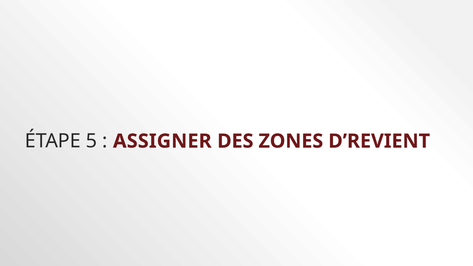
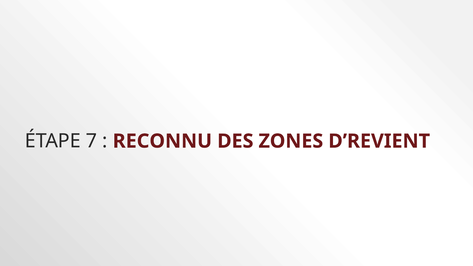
5: 5 -> 7
ASSIGNER: ASSIGNER -> RECONNU
